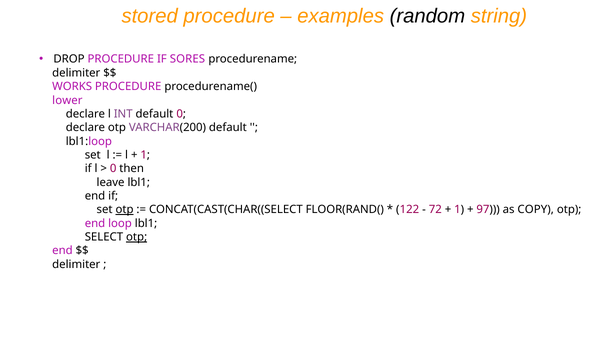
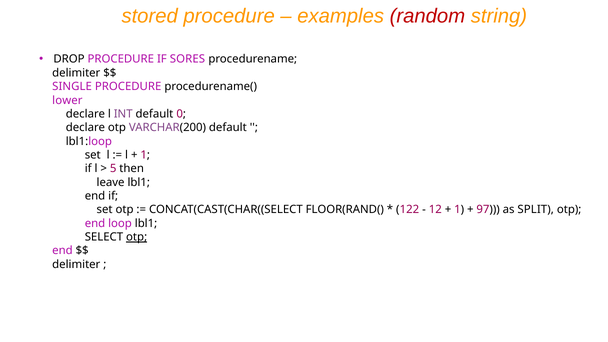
random colour: black -> red
WORKS: WORKS -> SINGLE
0 at (113, 169): 0 -> 5
otp at (125, 210) underline: present -> none
72: 72 -> 12
COPY: COPY -> SPLIT
